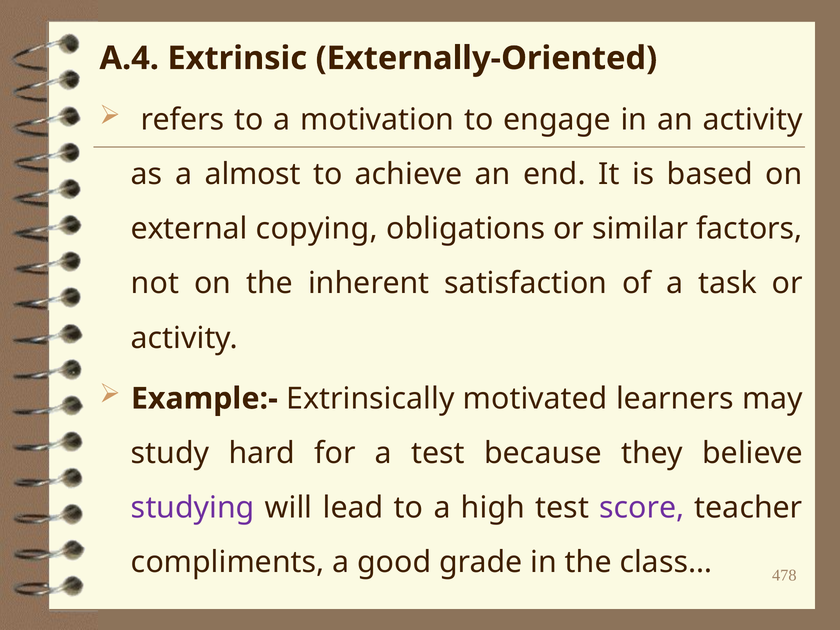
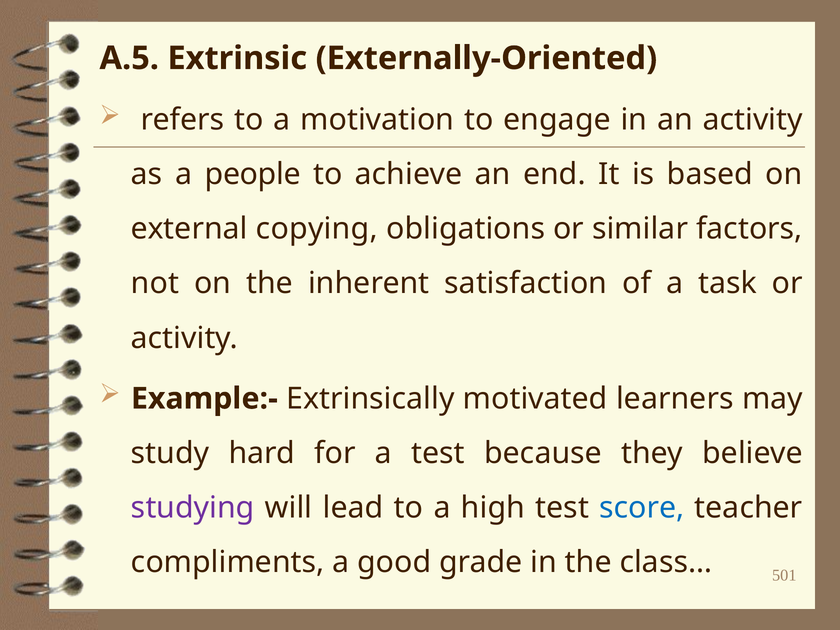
A.4: A.4 -> A.5
almost: almost -> people
score colour: purple -> blue
478: 478 -> 501
